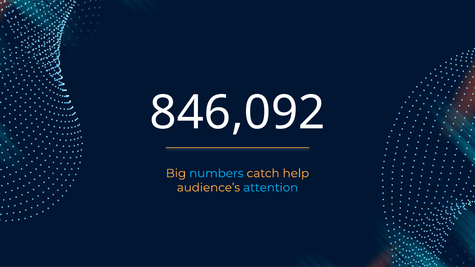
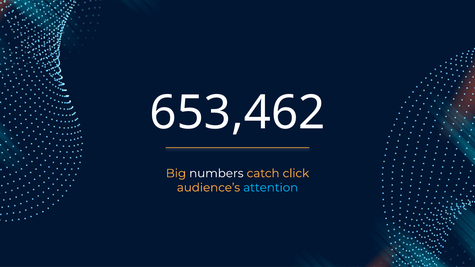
846,092: 846,092 -> 653,462
numbers colour: light blue -> white
help: help -> click
